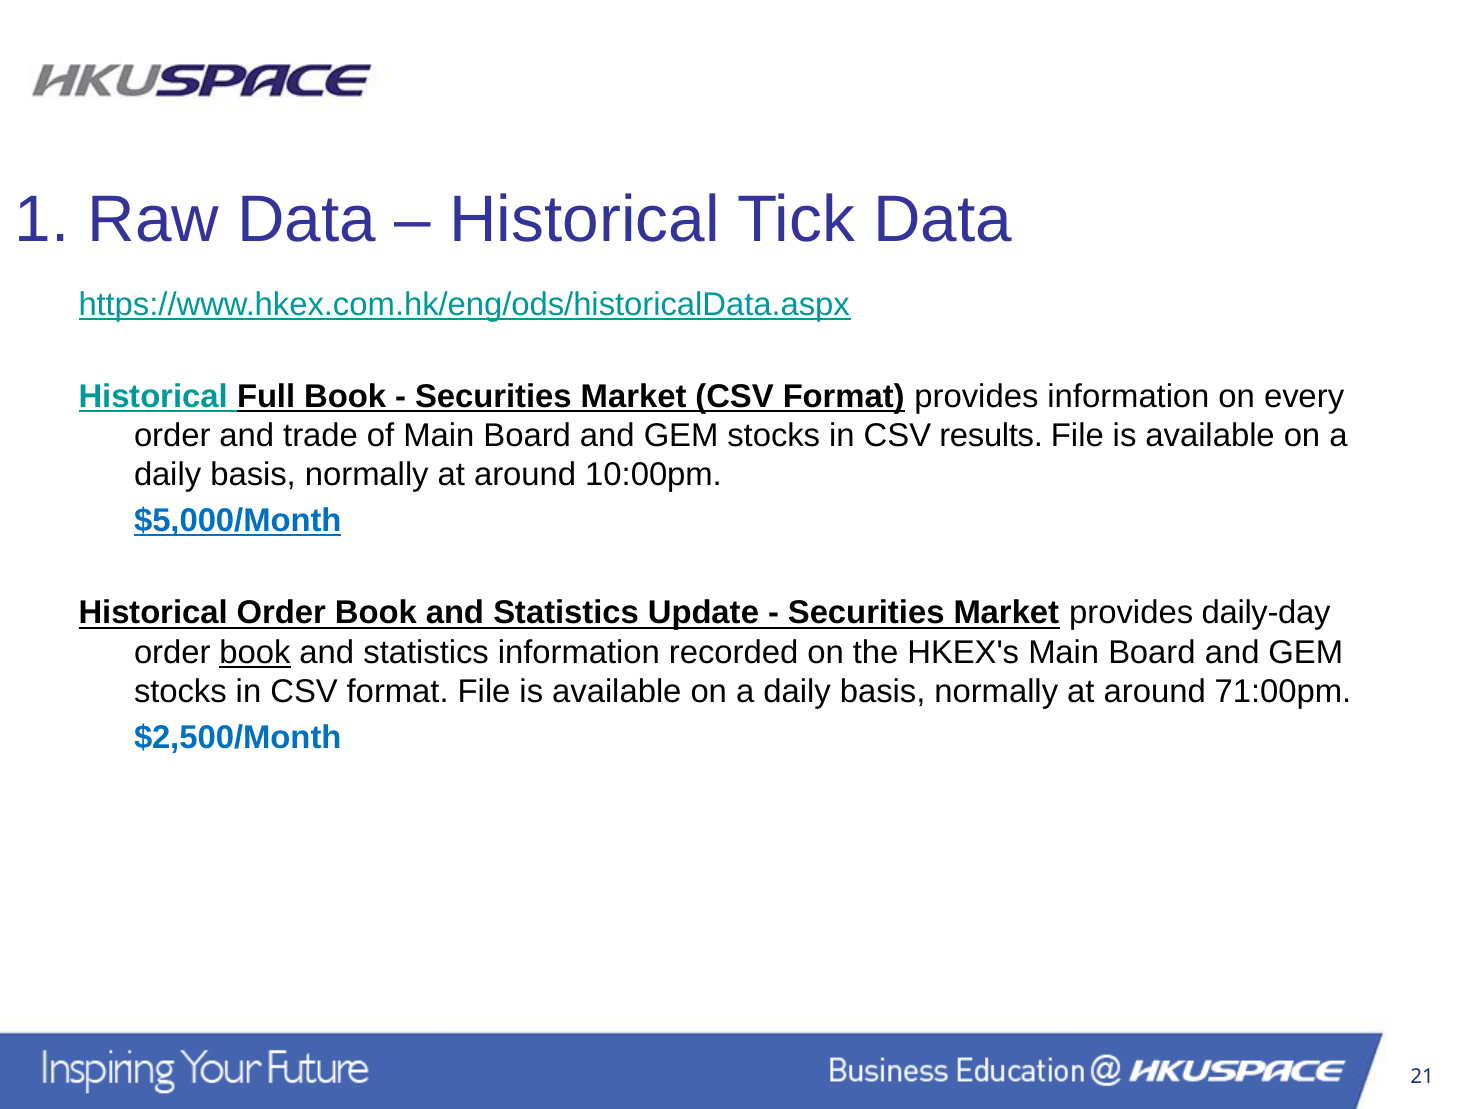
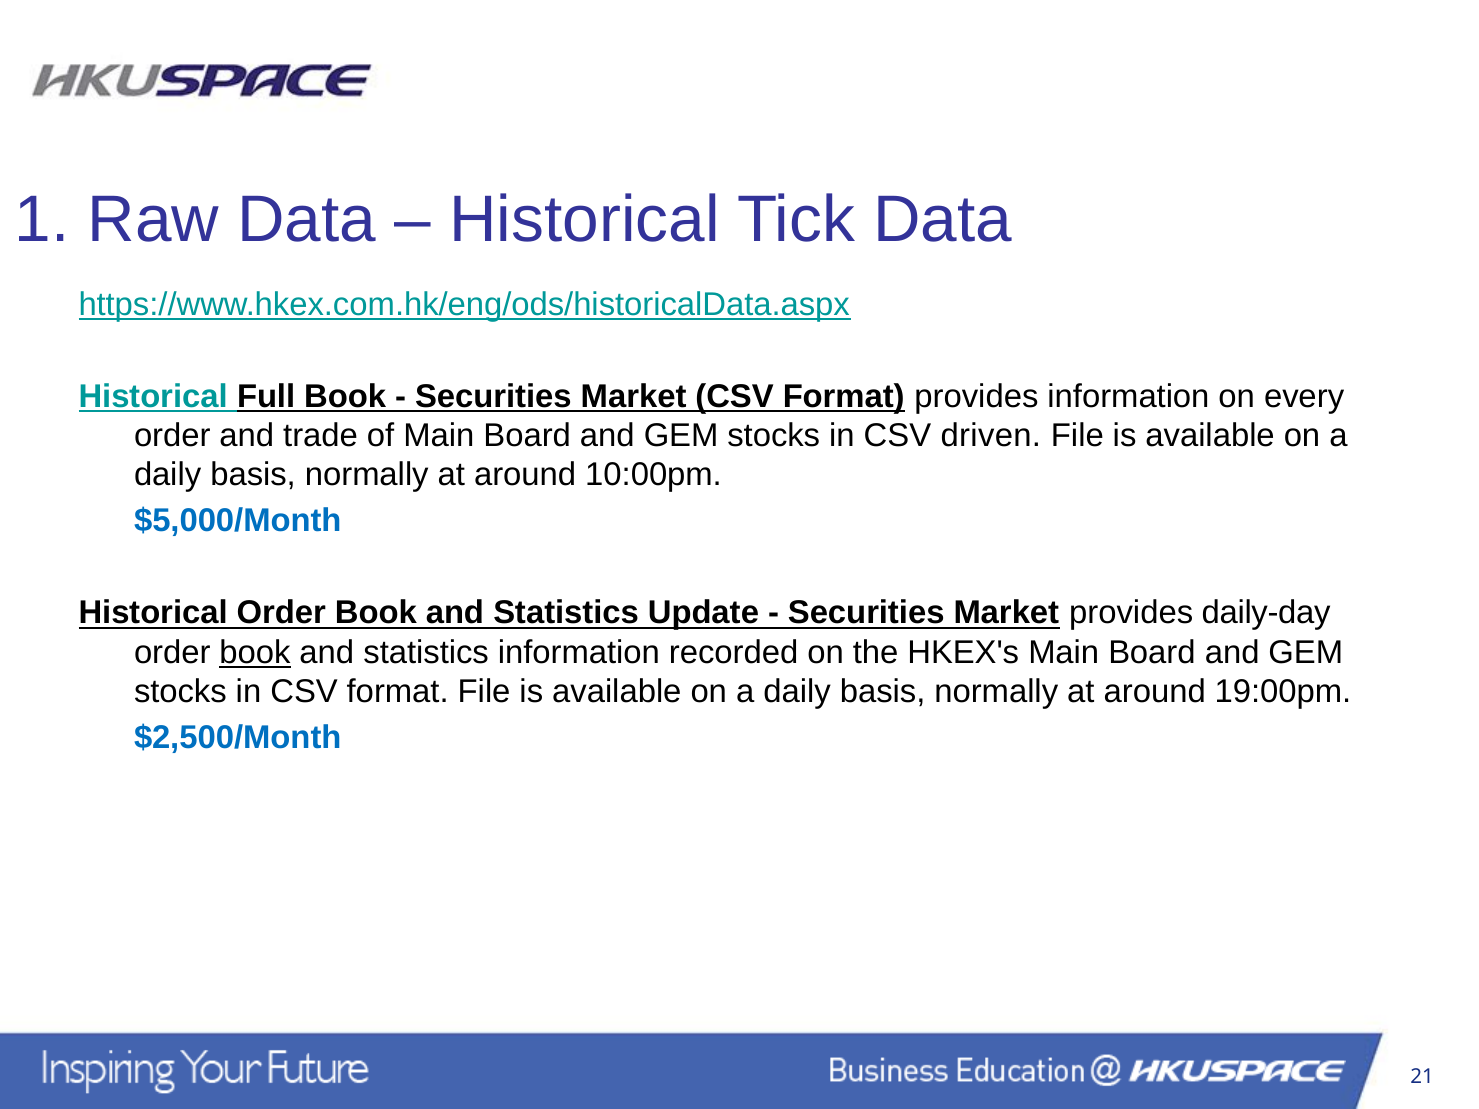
results: results -> driven
$5,000/Month underline: present -> none
71:00pm: 71:00pm -> 19:00pm
